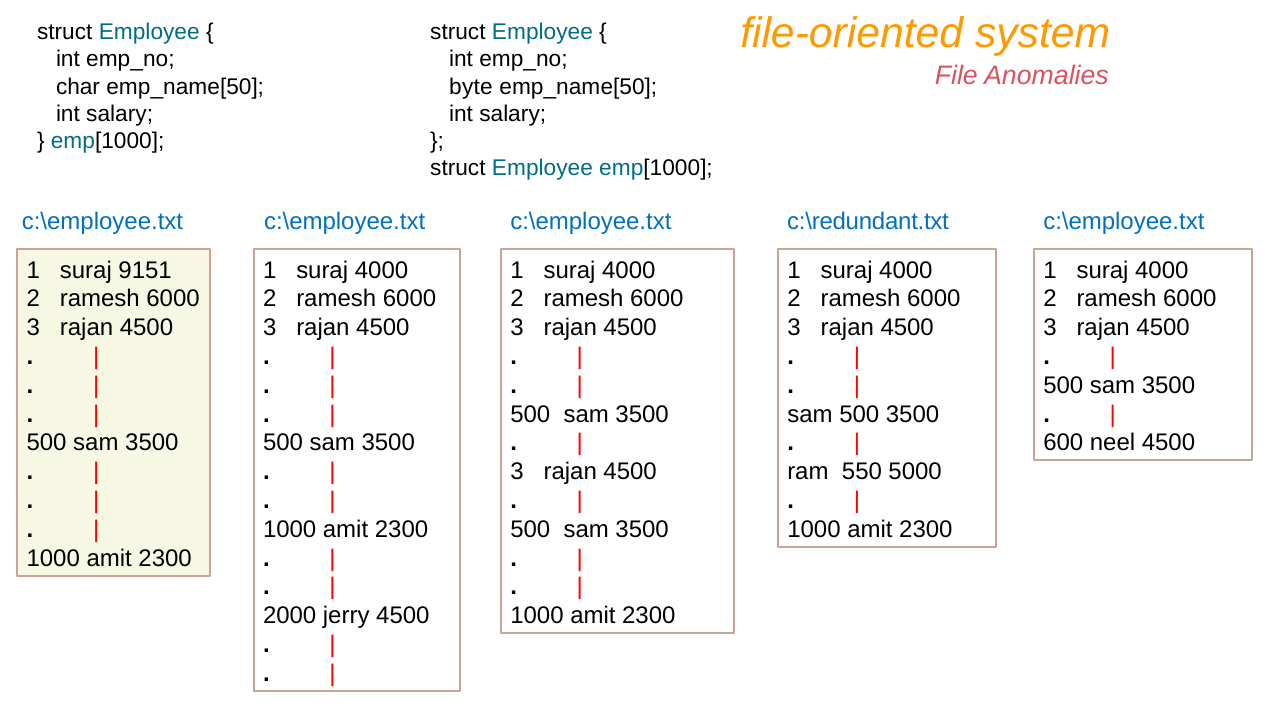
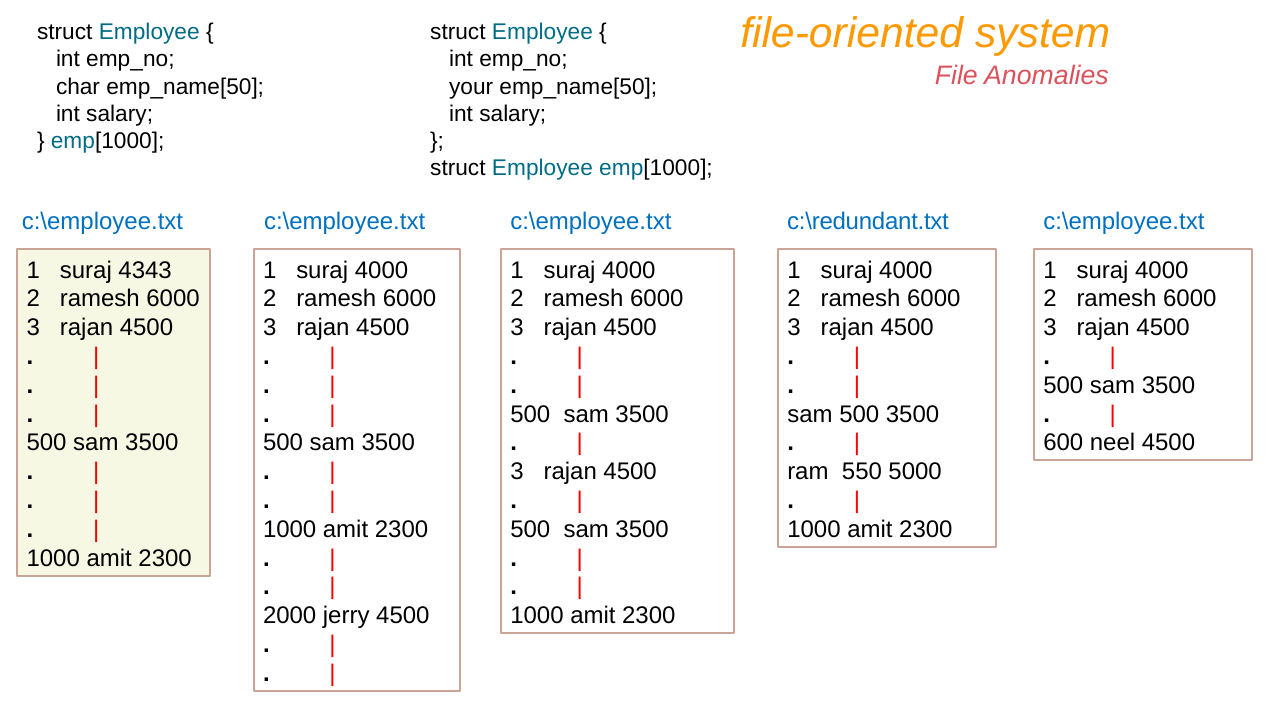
byte: byte -> your
9151: 9151 -> 4343
